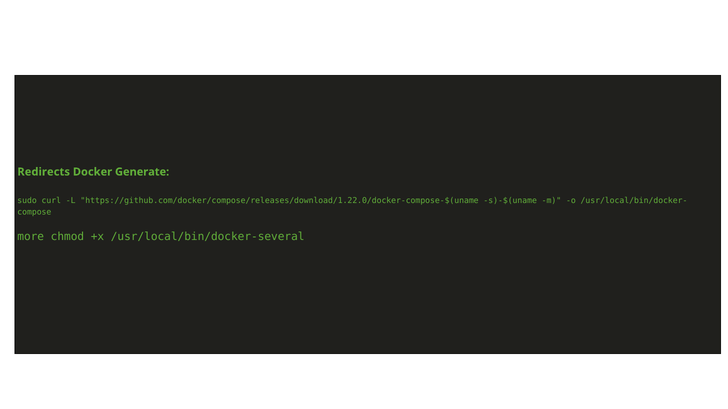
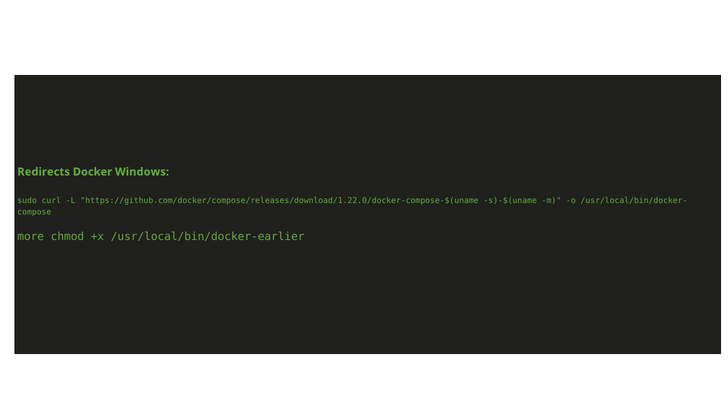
Generate: Generate -> Windows
/usr/local/bin/docker-several: /usr/local/bin/docker-several -> /usr/local/bin/docker-earlier
